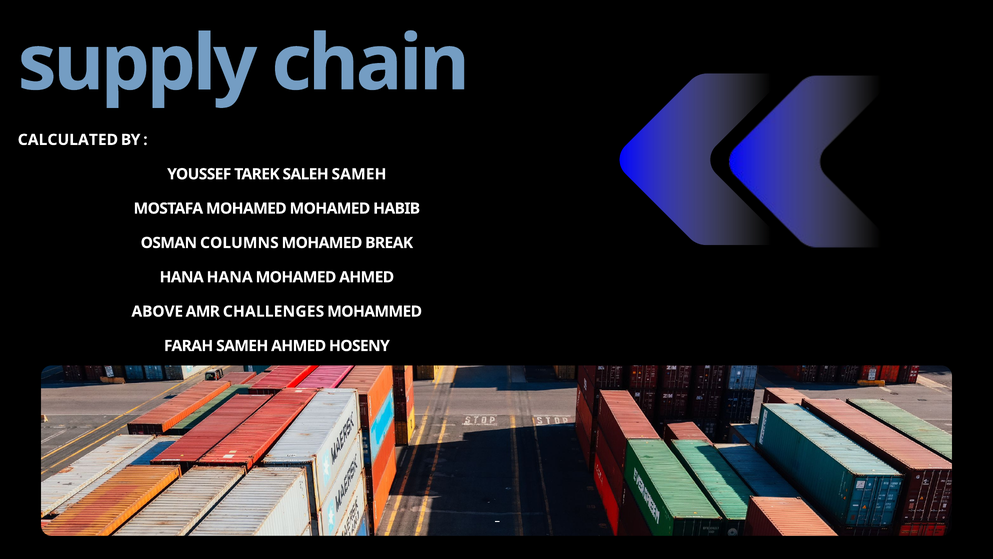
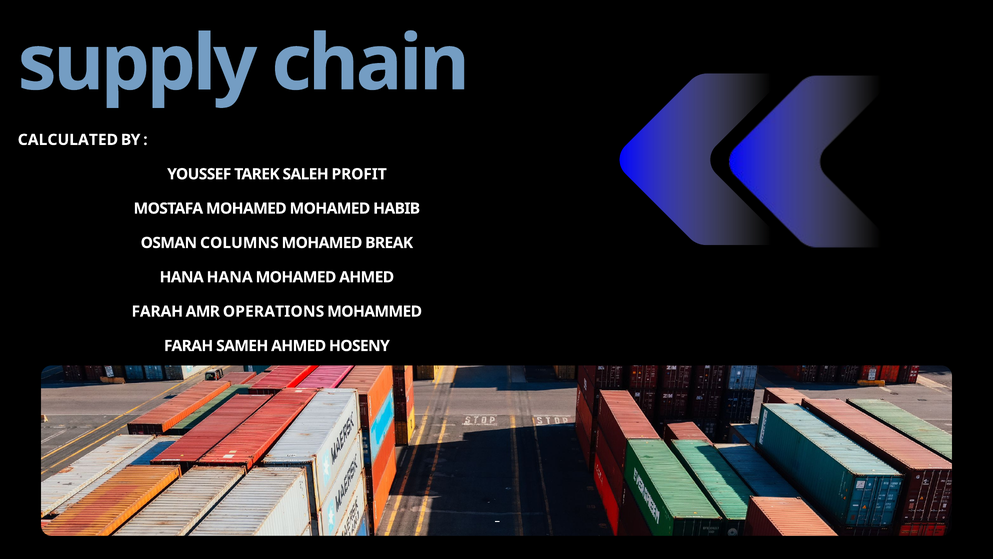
SALEH SAMEH: SAMEH -> PROFIT
ABOVE at (157, 311): ABOVE -> FARAH
CHALLENGES: CHALLENGES -> OPERATIONS
